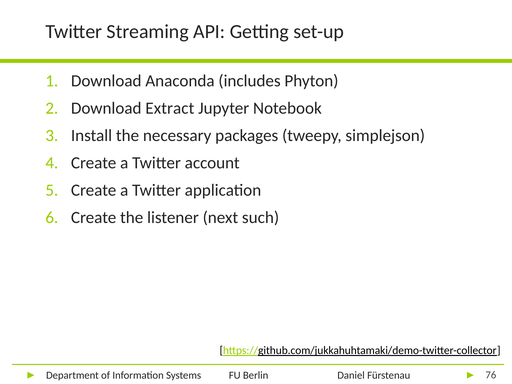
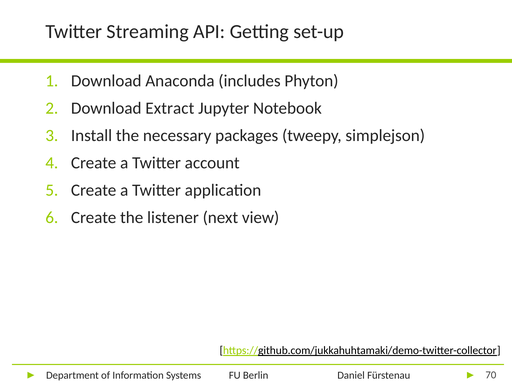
such: such -> view
76: 76 -> 70
